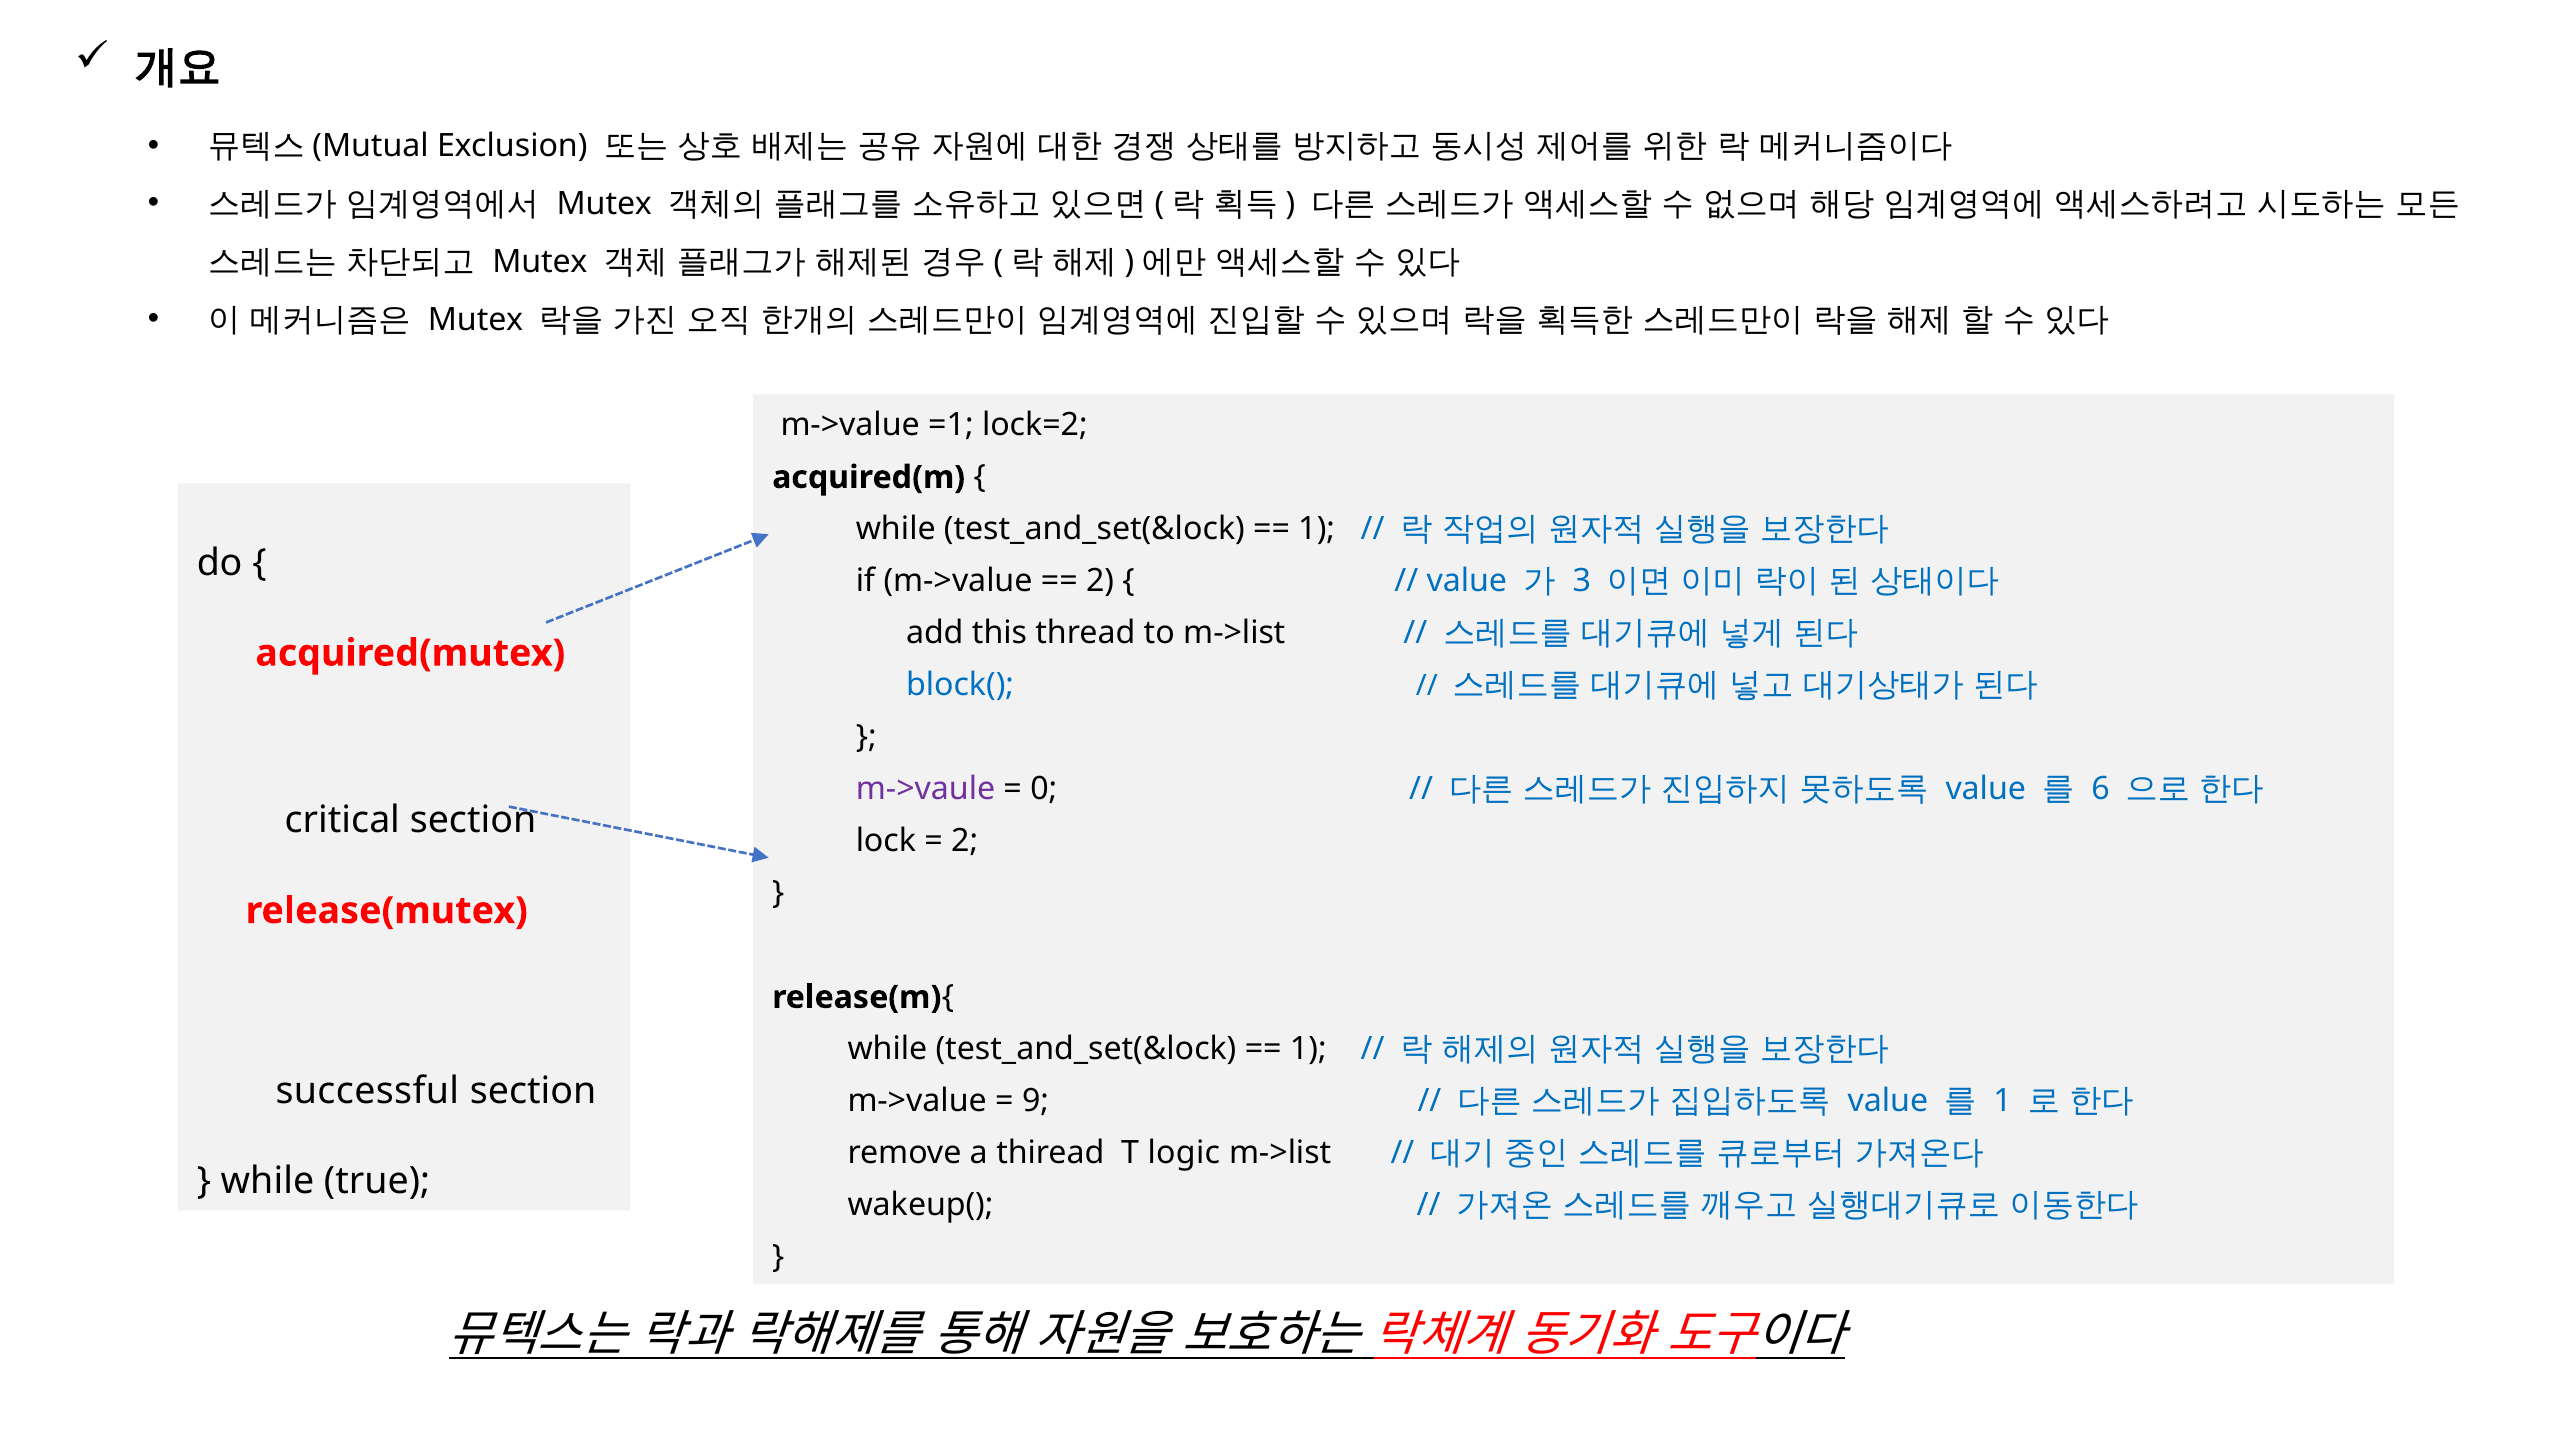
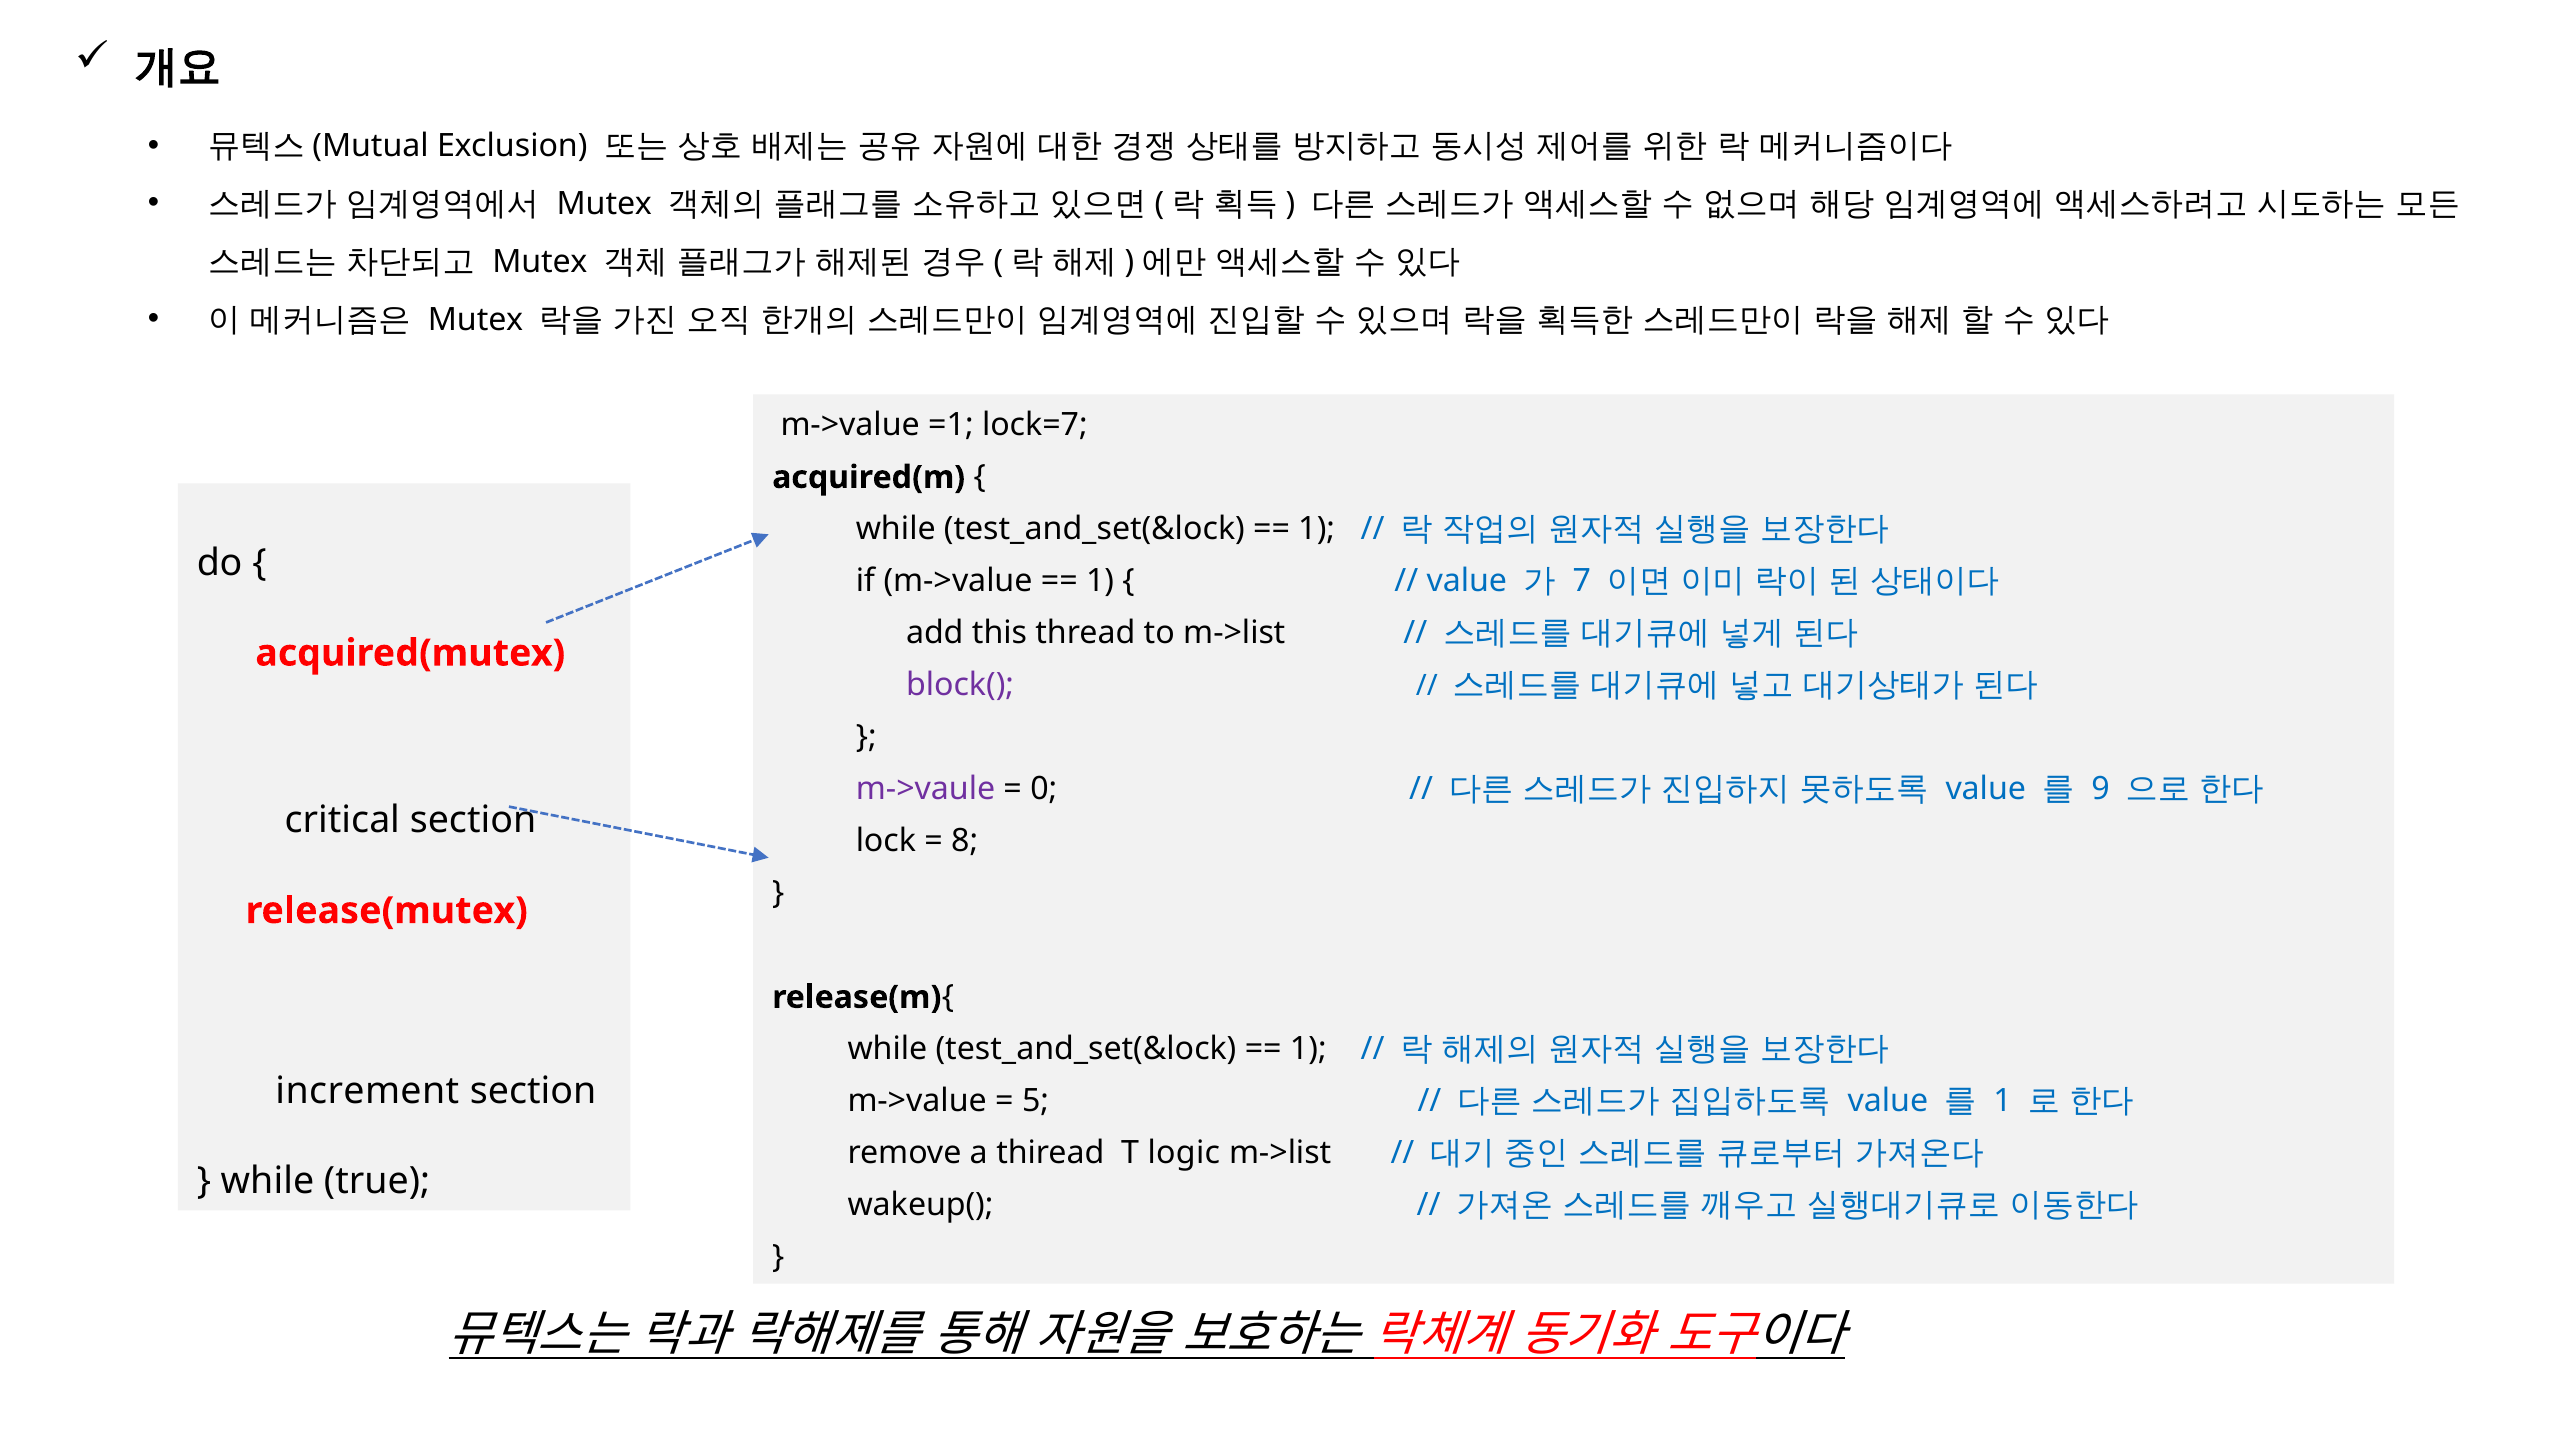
lock=2: lock=2 -> lock=7
2 at (1100, 582): 2 -> 1
3: 3 -> 7
block( colour: blue -> purple
6: 6 -> 9
2 at (965, 842): 2 -> 8
successful: successful -> increment
9: 9 -> 5
